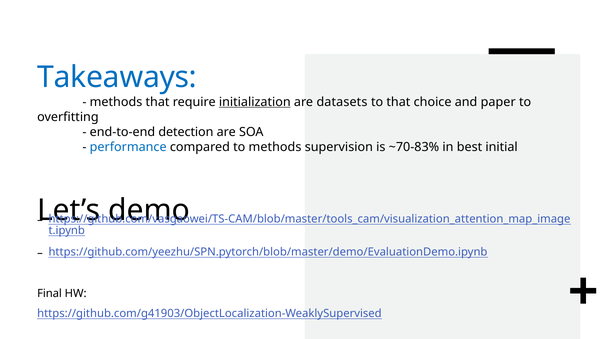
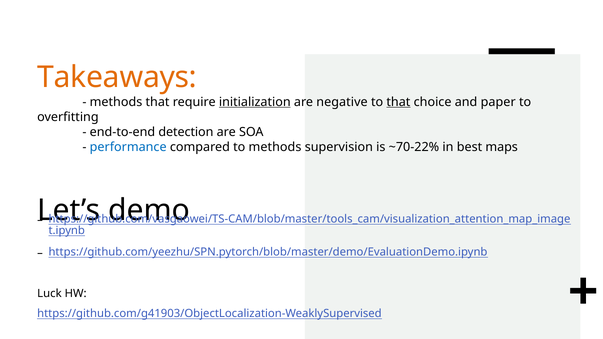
Takeaways colour: blue -> orange
datasets: datasets -> negative
that at (398, 102) underline: none -> present
~70-83%: ~70-83% -> ~70-22%
initial: initial -> maps
Final: Final -> Luck
